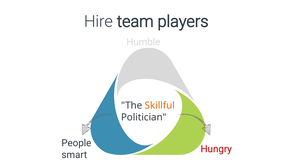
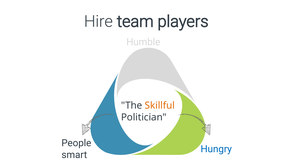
Hungry colour: red -> blue
